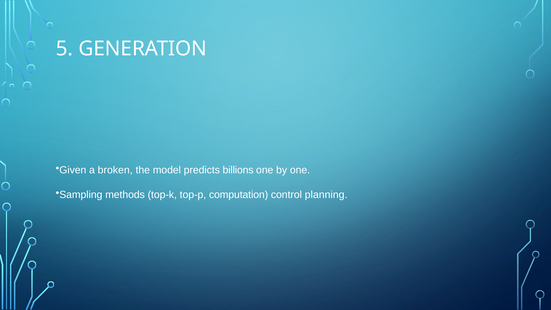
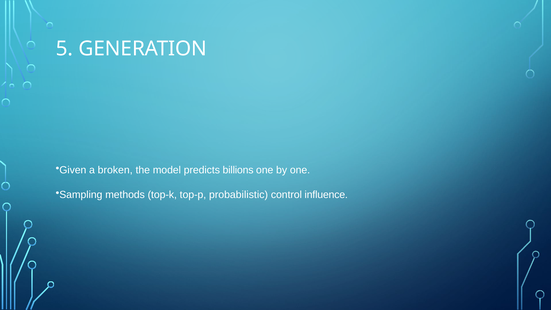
computation: computation -> probabilistic
planning: planning -> influence
